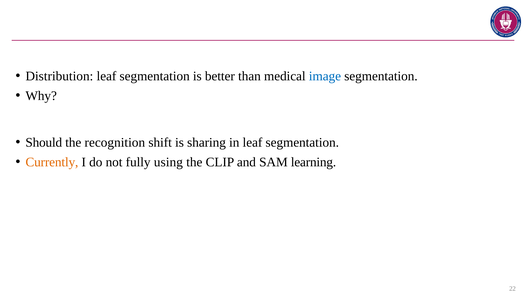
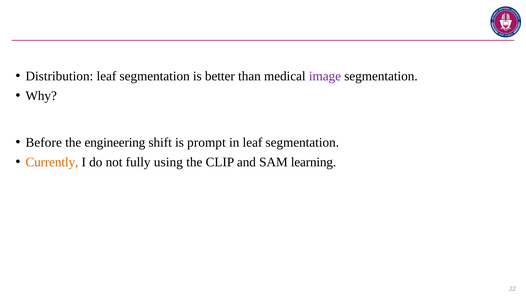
image colour: blue -> purple
Should: Should -> Before
recognition: recognition -> engineering
sharing: sharing -> prompt
